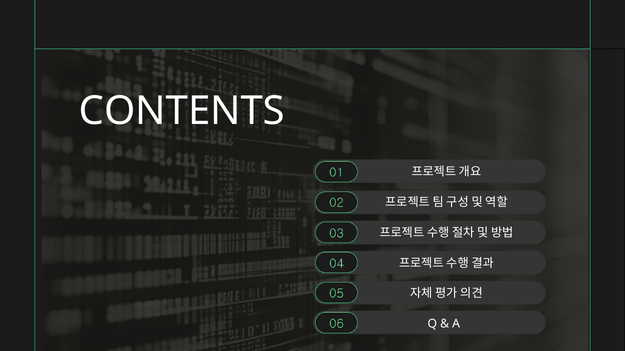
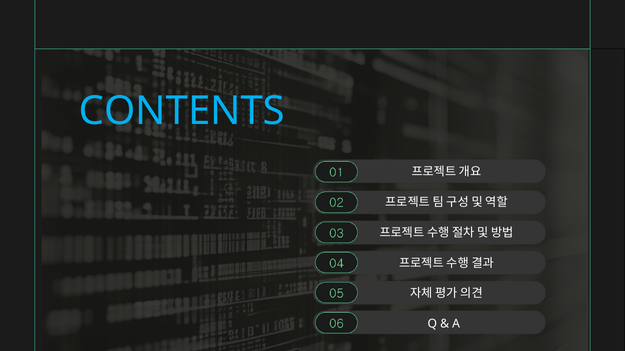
CONTENTS colour: white -> light blue
